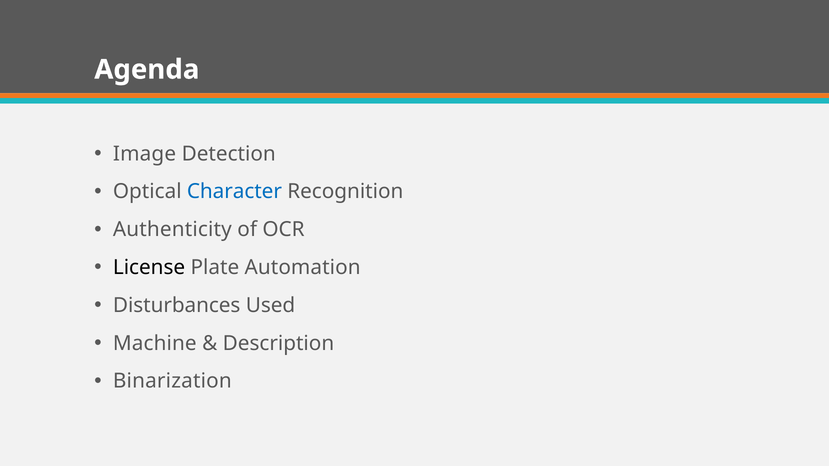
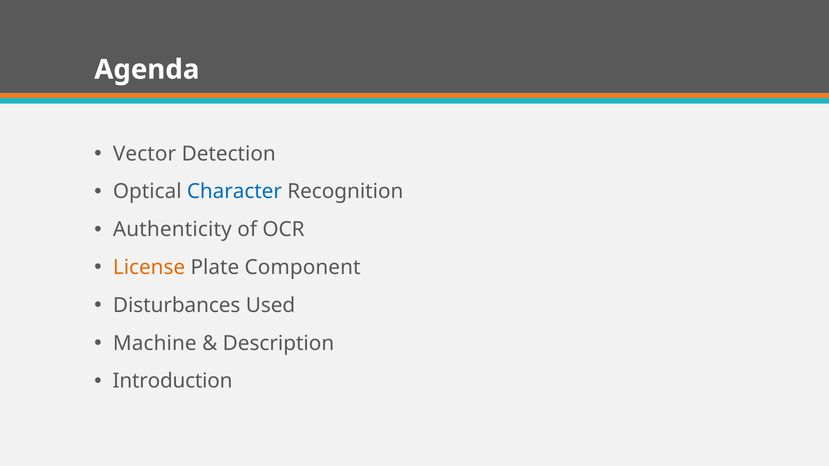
Image: Image -> Vector
License colour: black -> orange
Automation: Automation -> Component
Binarization: Binarization -> Introduction
